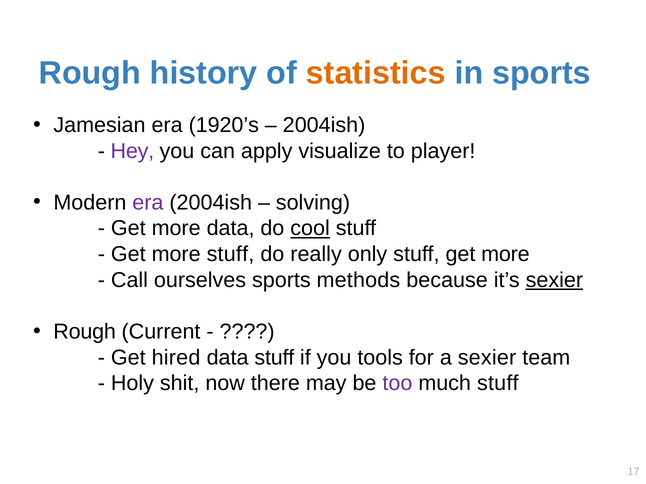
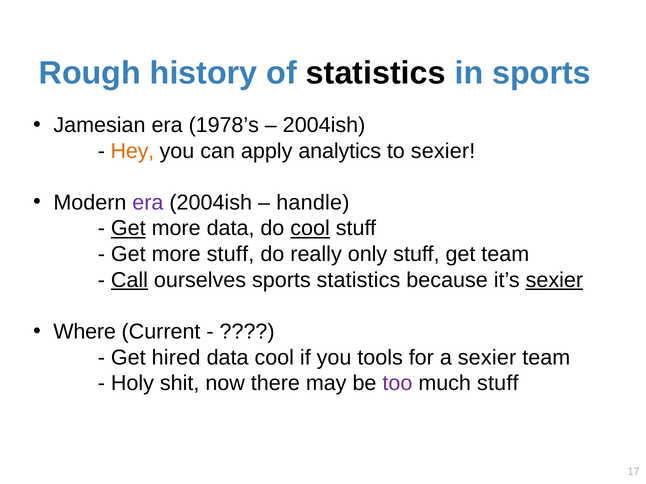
statistics at (376, 73) colour: orange -> black
1920’s: 1920’s -> 1978’s
Hey colour: purple -> orange
visualize: visualize -> analytics
to player: player -> sexier
solving: solving -> handle
Get at (128, 229) underline: none -> present
stuff get more: more -> team
Call underline: none -> present
sports methods: methods -> statistics
Rough at (85, 332): Rough -> Where
data stuff: stuff -> cool
